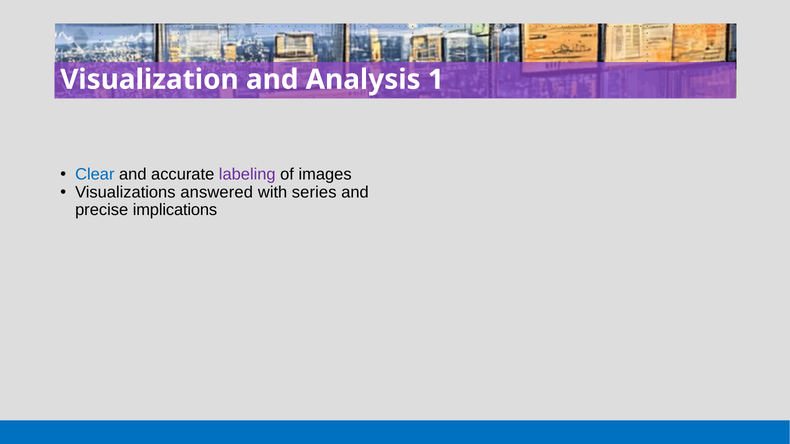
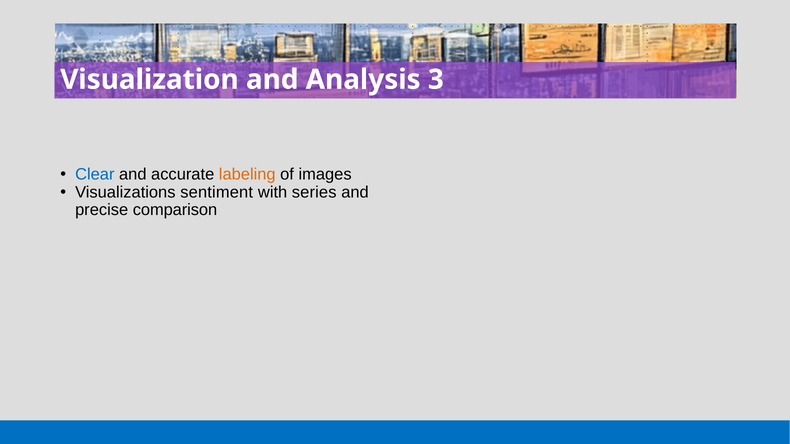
1: 1 -> 3
labeling colour: purple -> orange
answered: answered -> sentiment
implications: implications -> comparison
